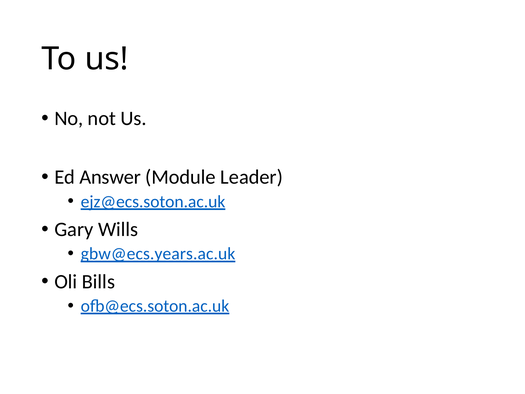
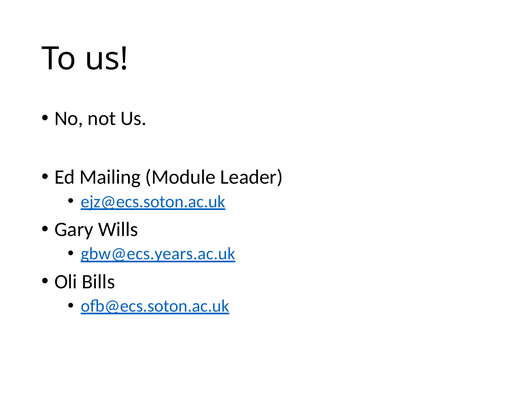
Answer: Answer -> Mailing
